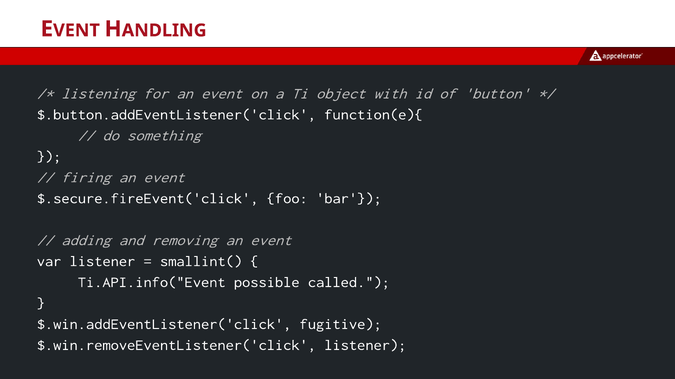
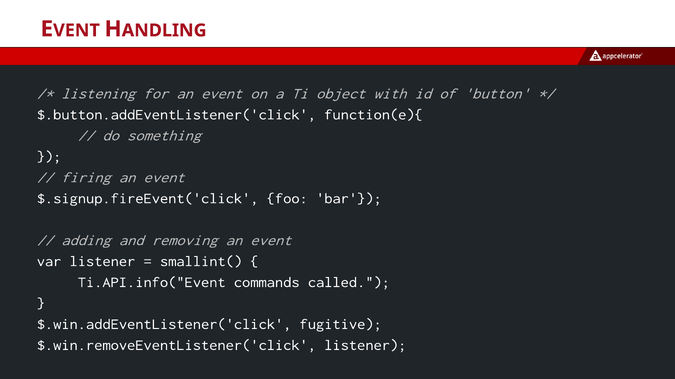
$.secure.fireEvent('click: $.secure.fireEvent('click -> $.signup.fireEvent('click
possible: possible -> commands
